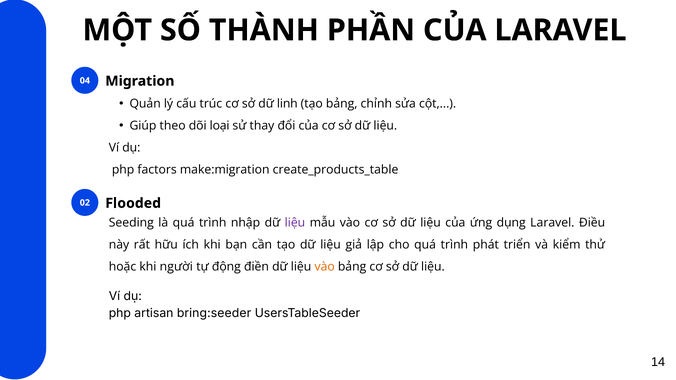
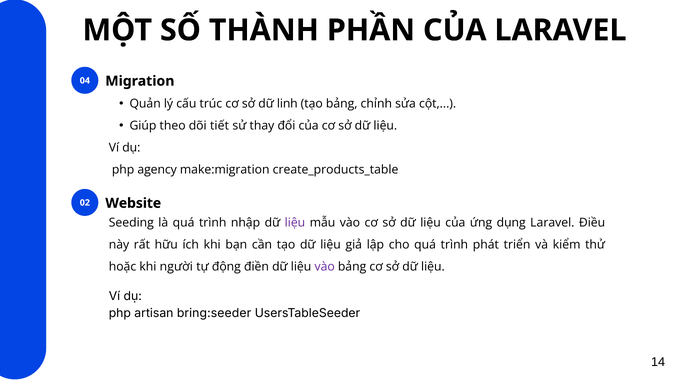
loại: loại -> tiết
factors: factors -> agency
Flooded: Flooded -> Website
vào at (325, 267) colour: orange -> purple
